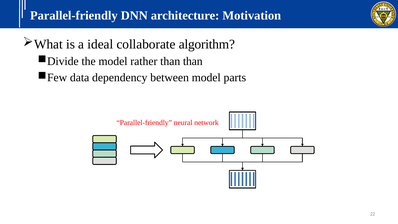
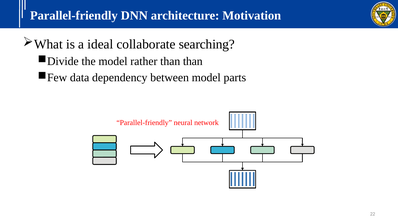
algorithm: algorithm -> searching
